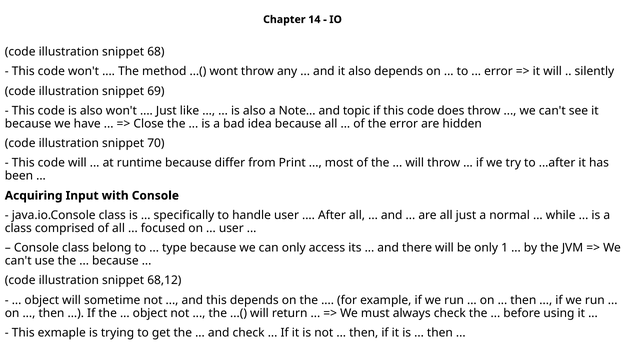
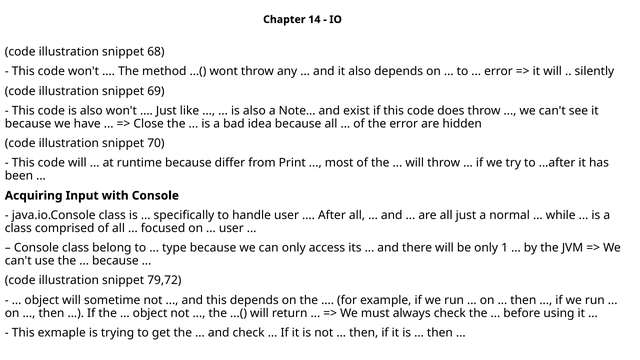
topic: topic -> exist
68,12: 68,12 -> 79,72
